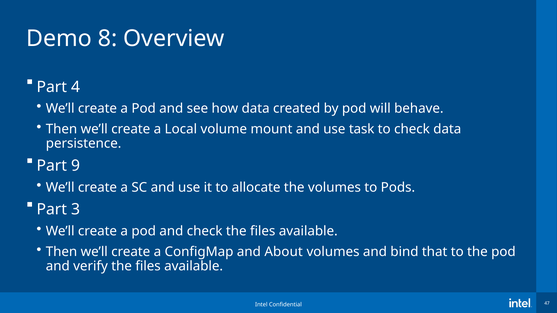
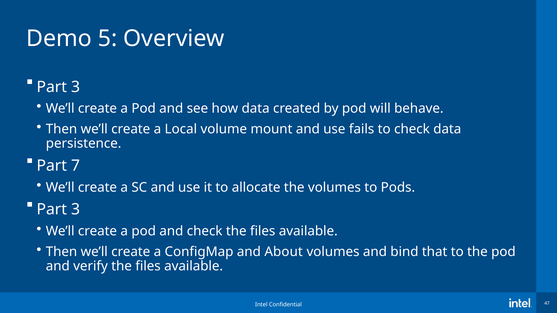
8: 8 -> 5
4 at (75, 87): 4 -> 3
task: task -> fails
9: 9 -> 7
